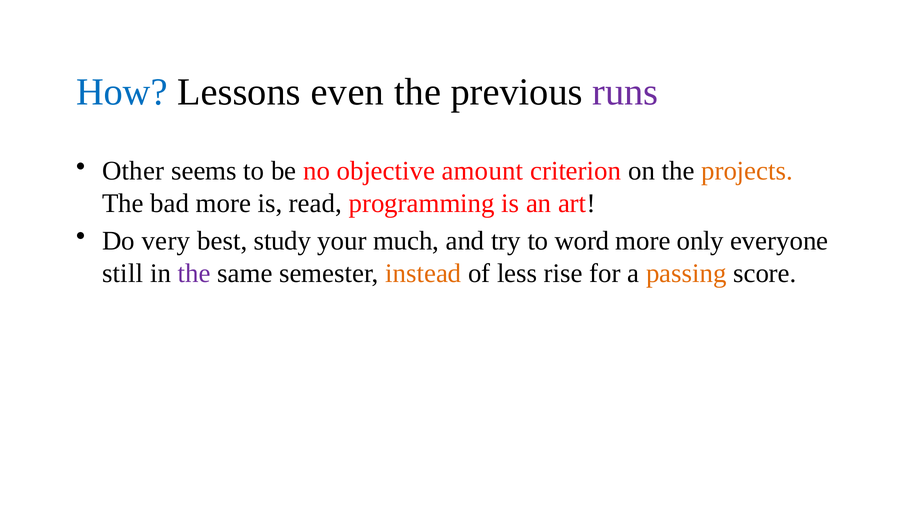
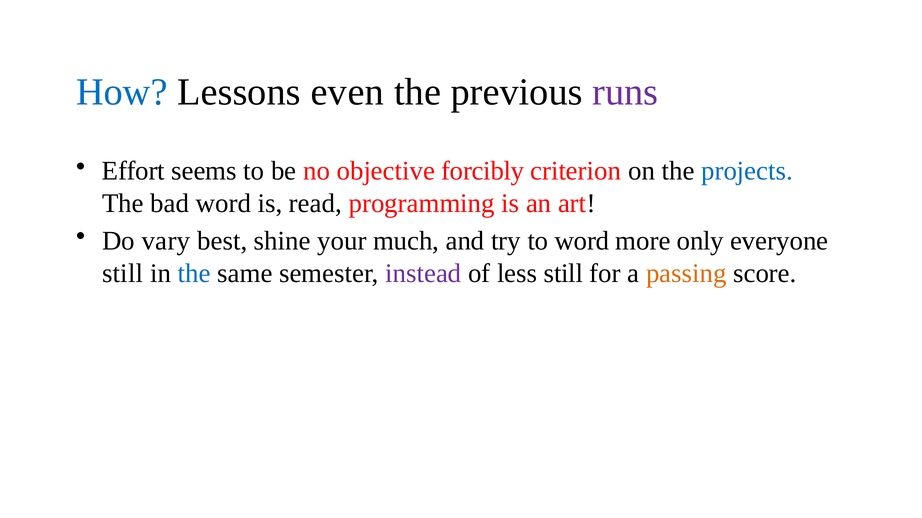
Other: Other -> Effort
amount: amount -> forcibly
projects colour: orange -> blue
bad more: more -> word
very: very -> vary
study: study -> shine
the at (194, 274) colour: purple -> blue
instead colour: orange -> purple
less rise: rise -> still
